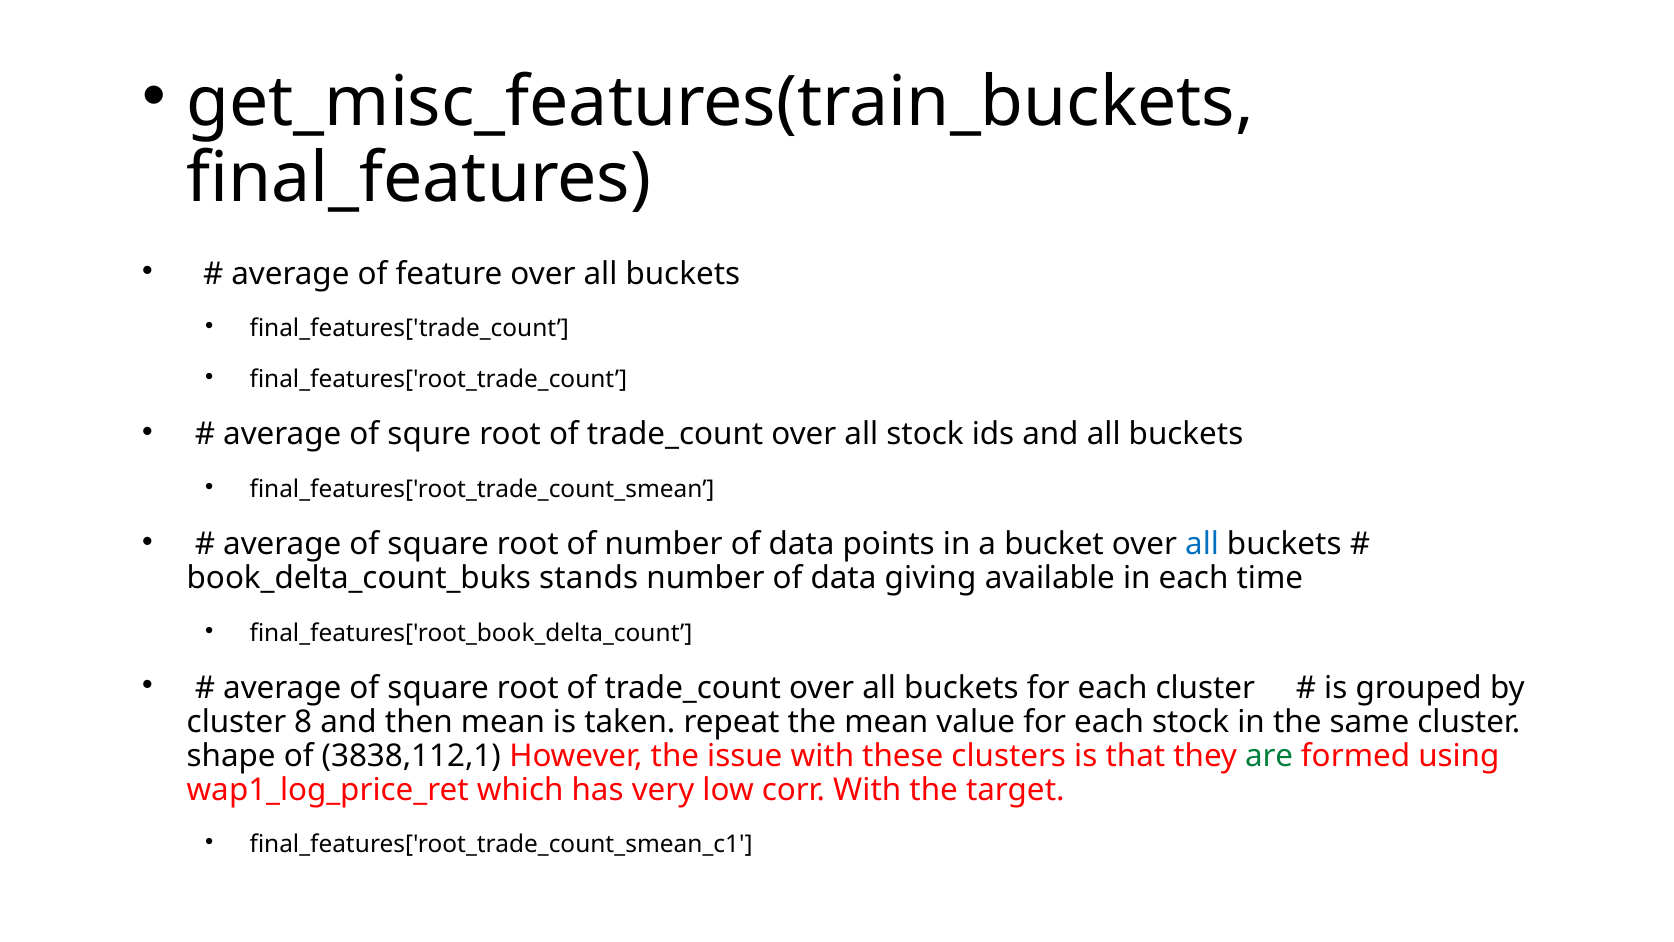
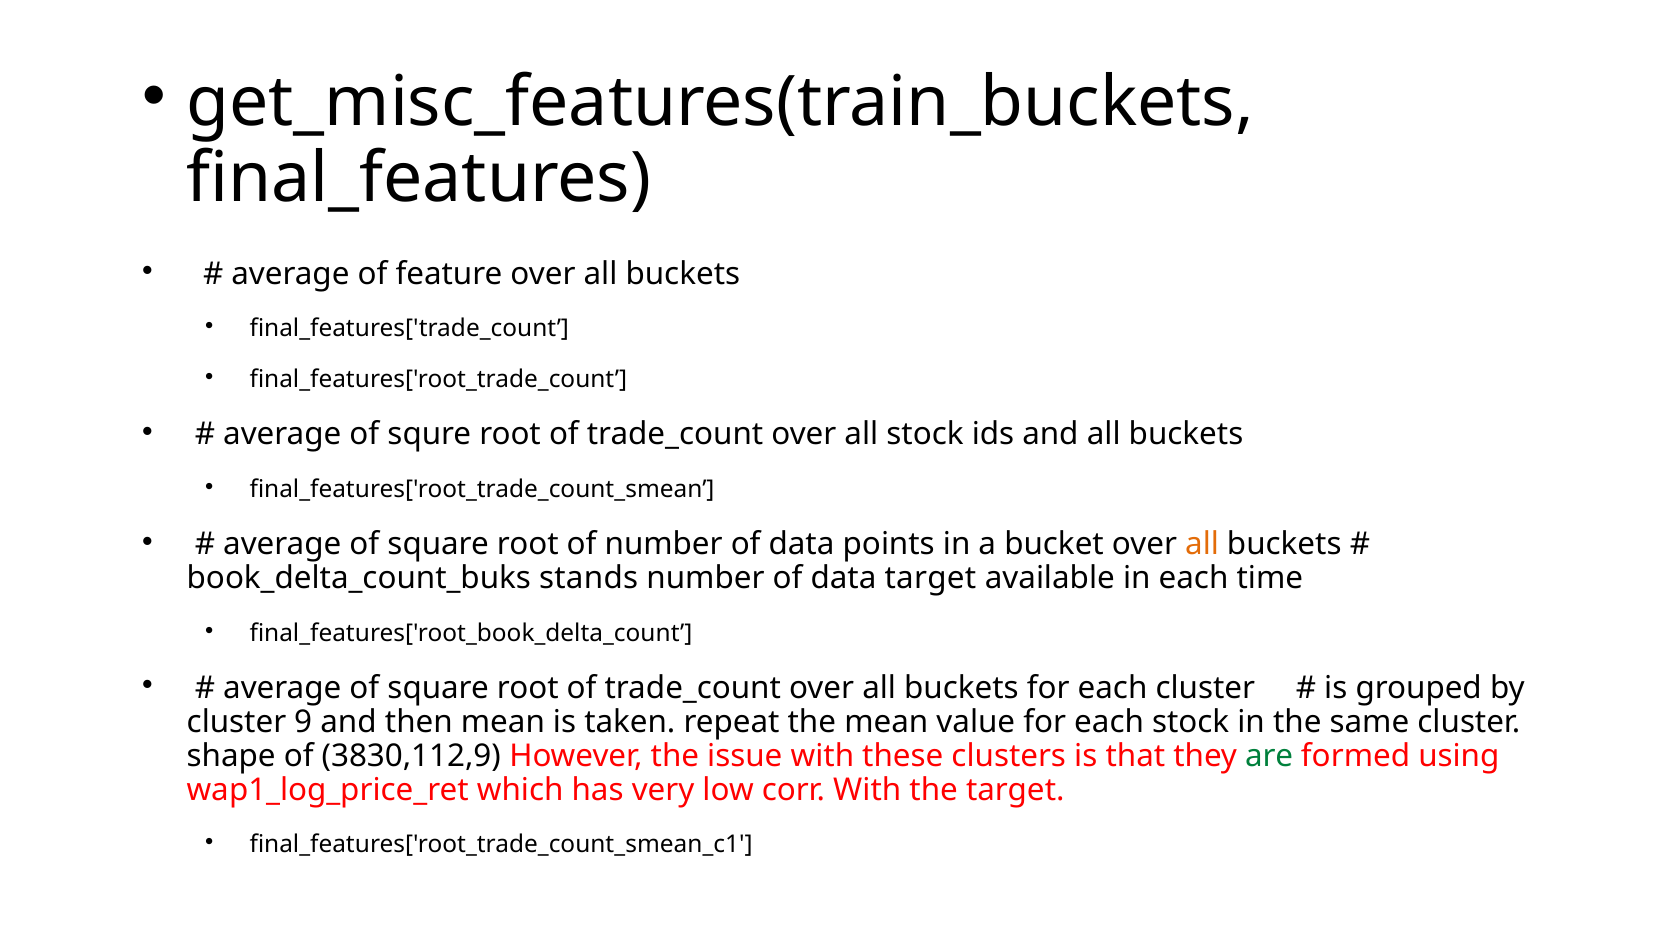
all at (1202, 544) colour: blue -> orange
data giving: giving -> target
8: 8 -> 9
3838,112,1: 3838,112,1 -> 3830,112,9
